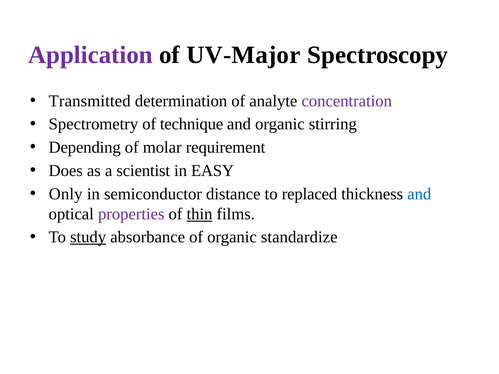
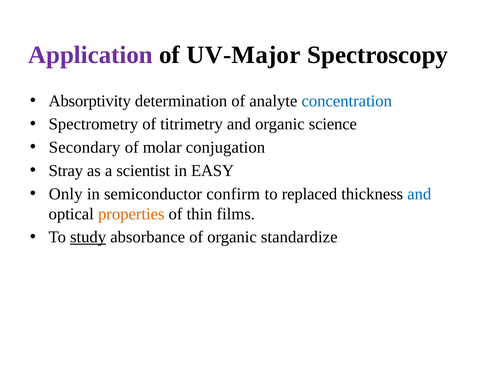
Transmitted: Transmitted -> Absorptivity
concentration colour: purple -> blue
technique: technique -> titrimetry
stirring: stirring -> science
Depending: Depending -> Secondary
requirement: requirement -> conjugation
Does: Does -> Stray
distance: distance -> confirm
properties colour: purple -> orange
thin underline: present -> none
